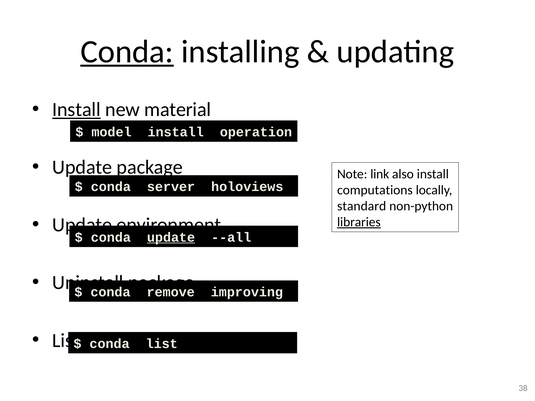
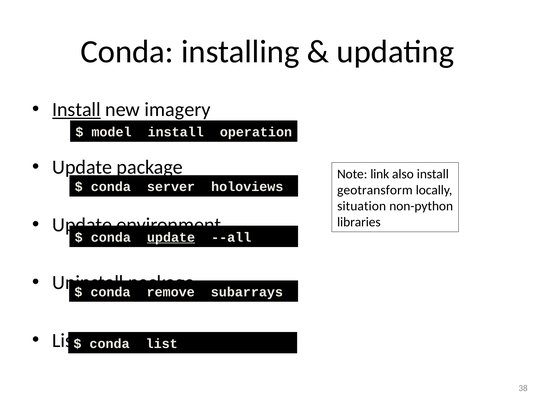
Conda at (127, 52) underline: present -> none
material: material -> imagery
computations: computations -> geotransform
standard: standard -> situation
libraries underline: present -> none
improving: improving -> subarrays
